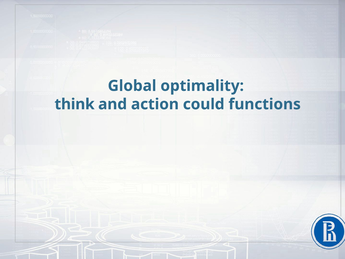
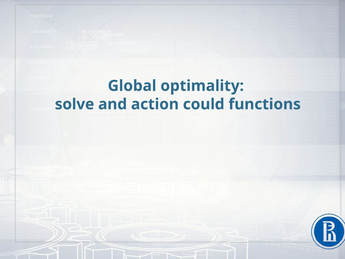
think: think -> solve
